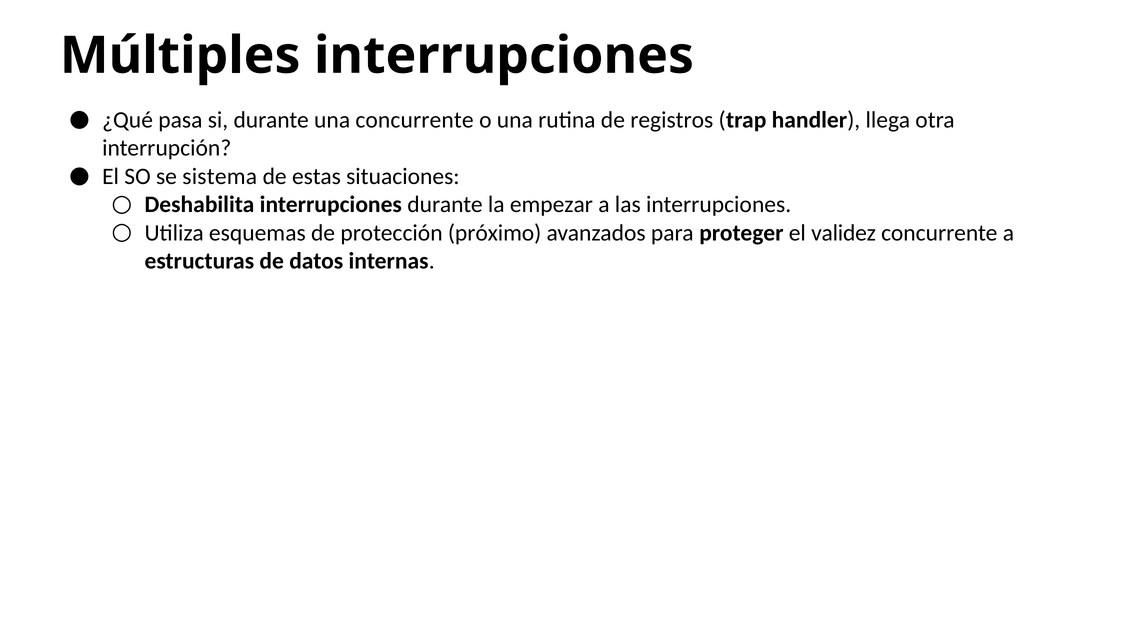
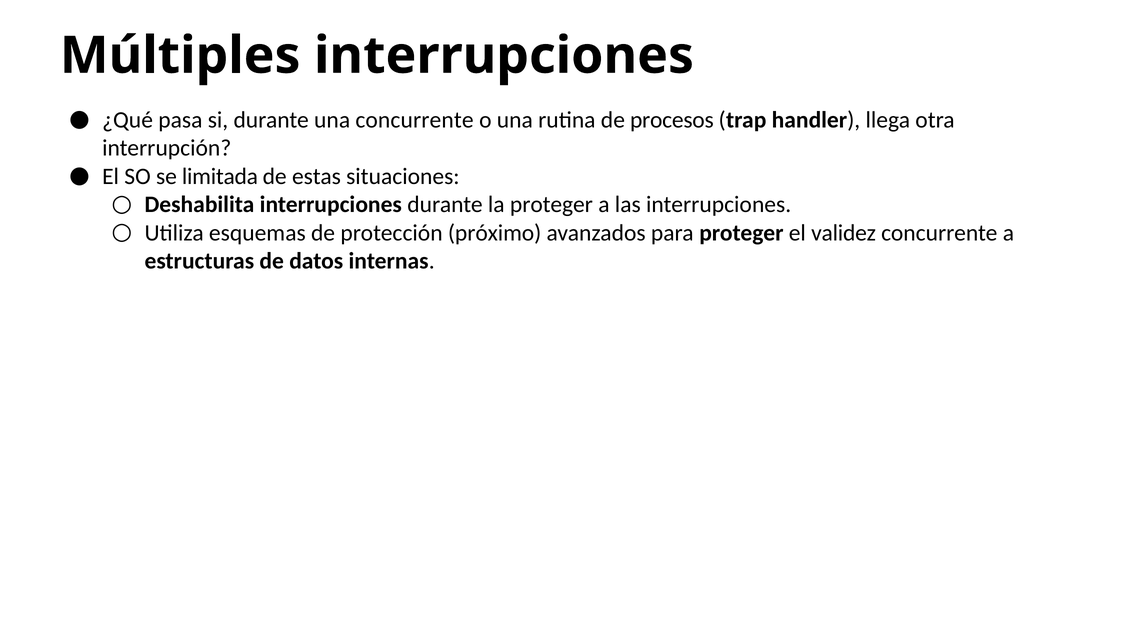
registros: registros -> procesos
sistema: sistema -> limitada
la empezar: empezar -> proteger
